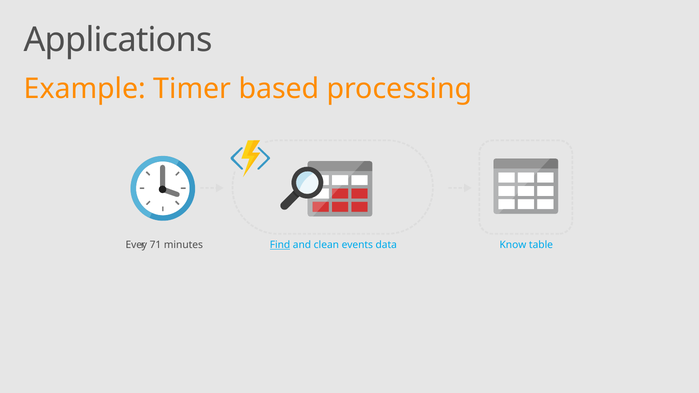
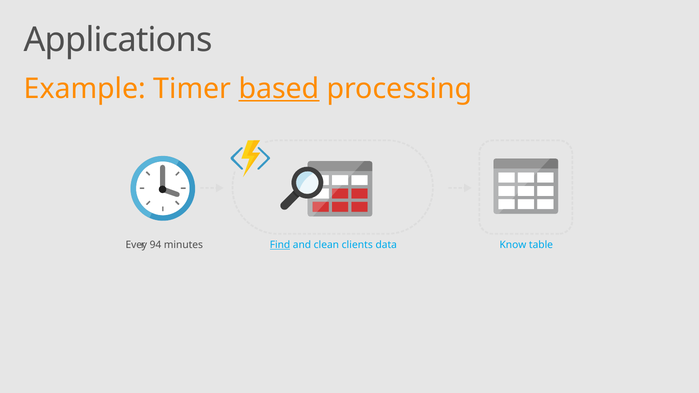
based underline: none -> present
71: 71 -> 94
events: events -> clients
